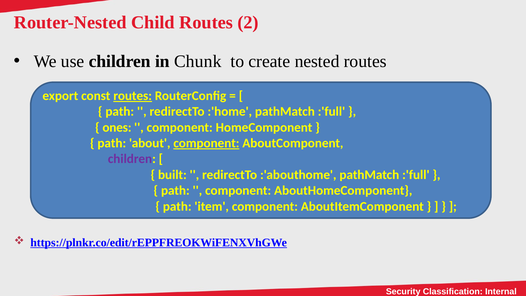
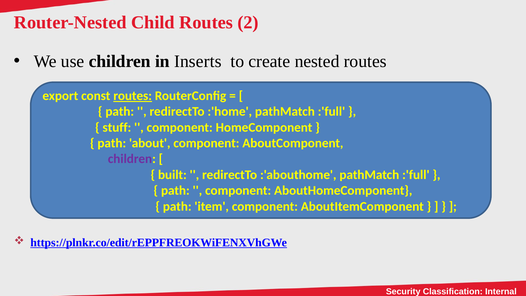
Chunk: Chunk -> Inserts
ones: ones -> stuff
component at (206, 143) underline: present -> none
